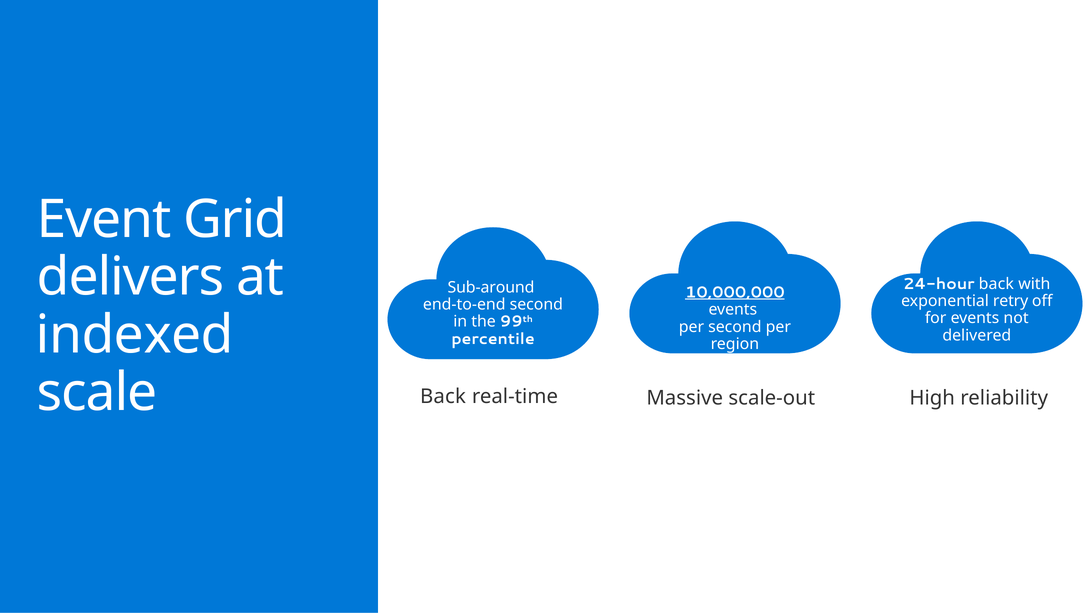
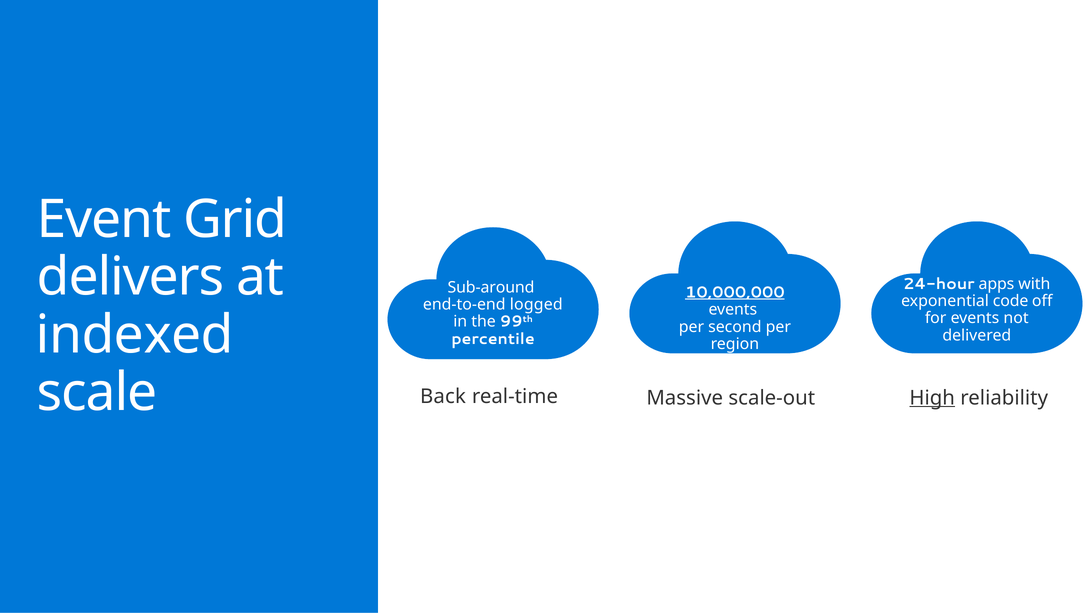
24-hour back: back -> apps
retry: retry -> code
end-to-end second: second -> logged
High underline: none -> present
